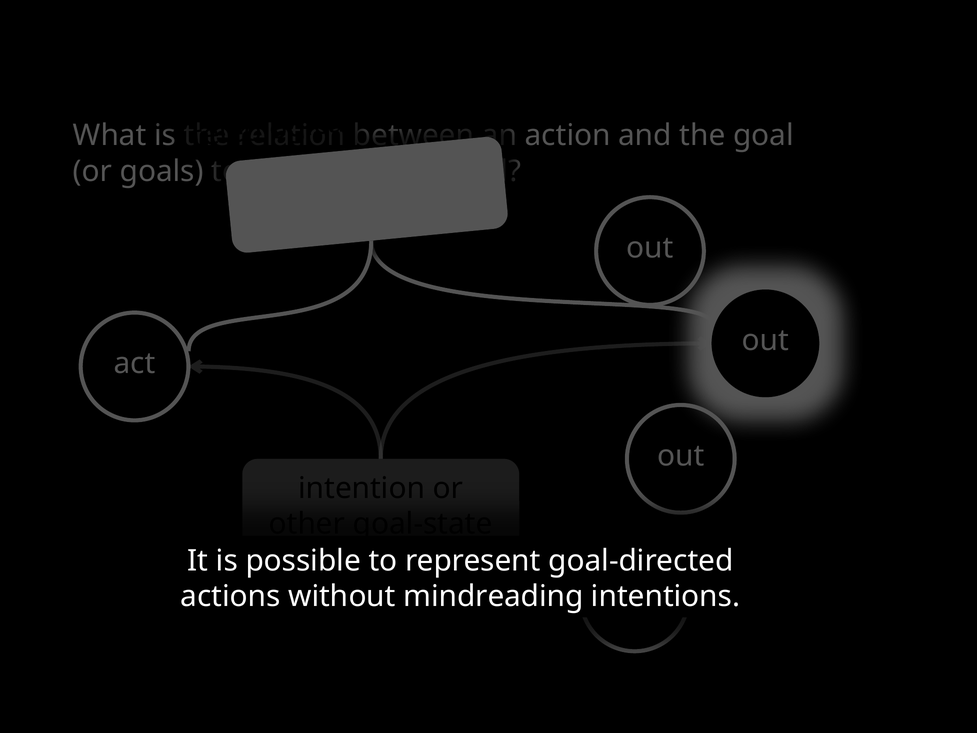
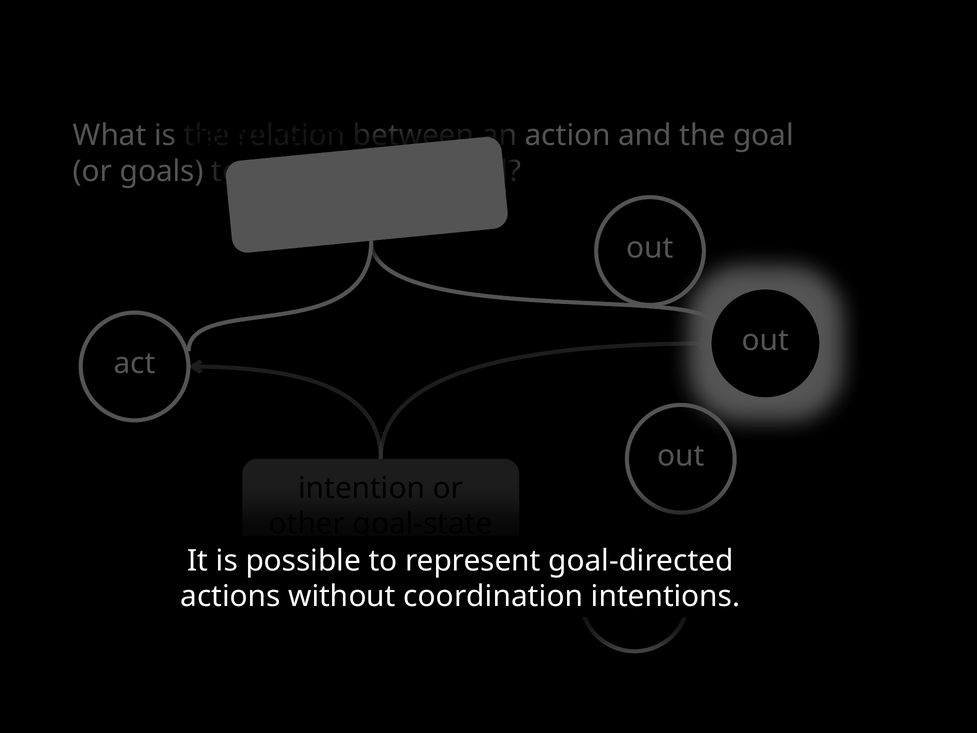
mindreading: mindreading -> coordination
